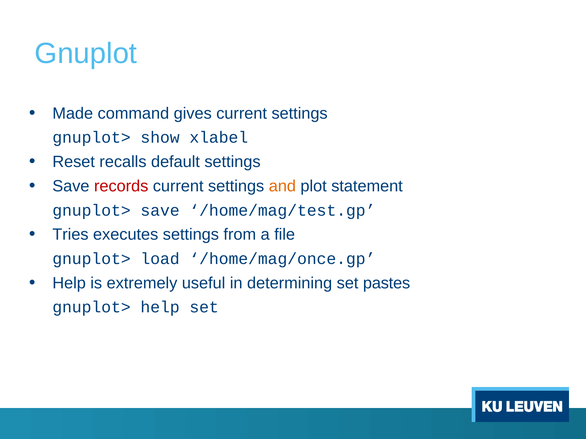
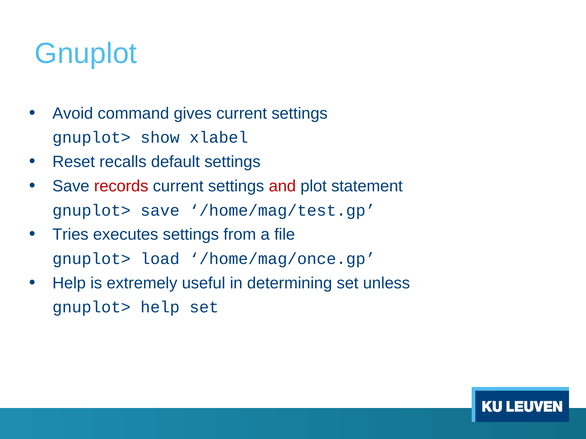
Made: Made -> Avoid
and colour: orange -> red
pastes: pastes -> unless
